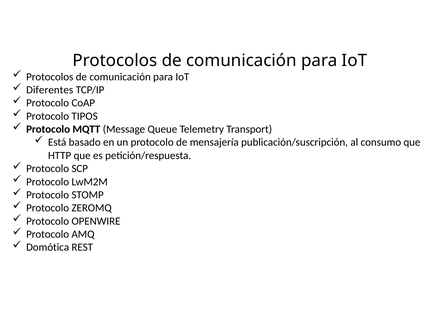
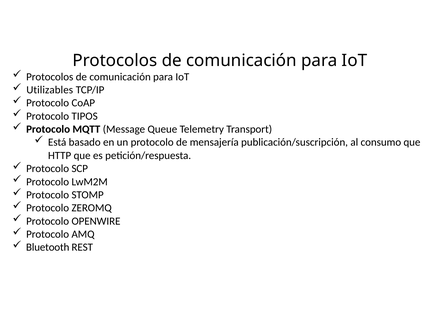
Diferentes: Diferentes -> Utilizables
Domótica: Domótica -> Bluetooth
